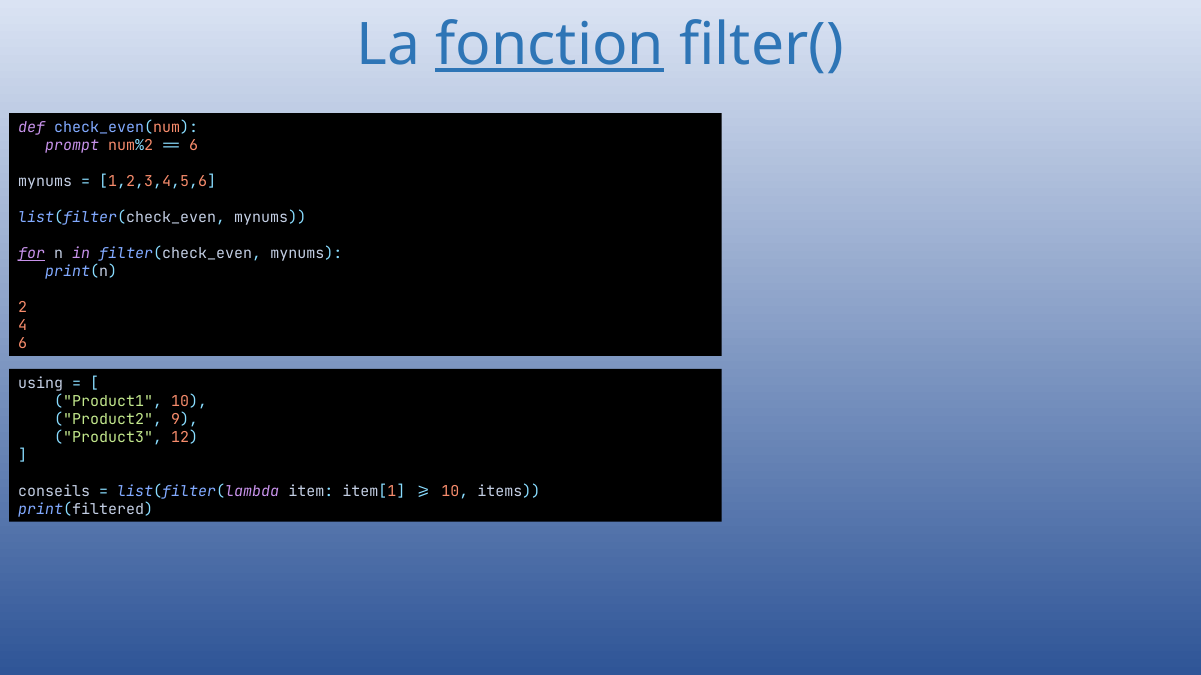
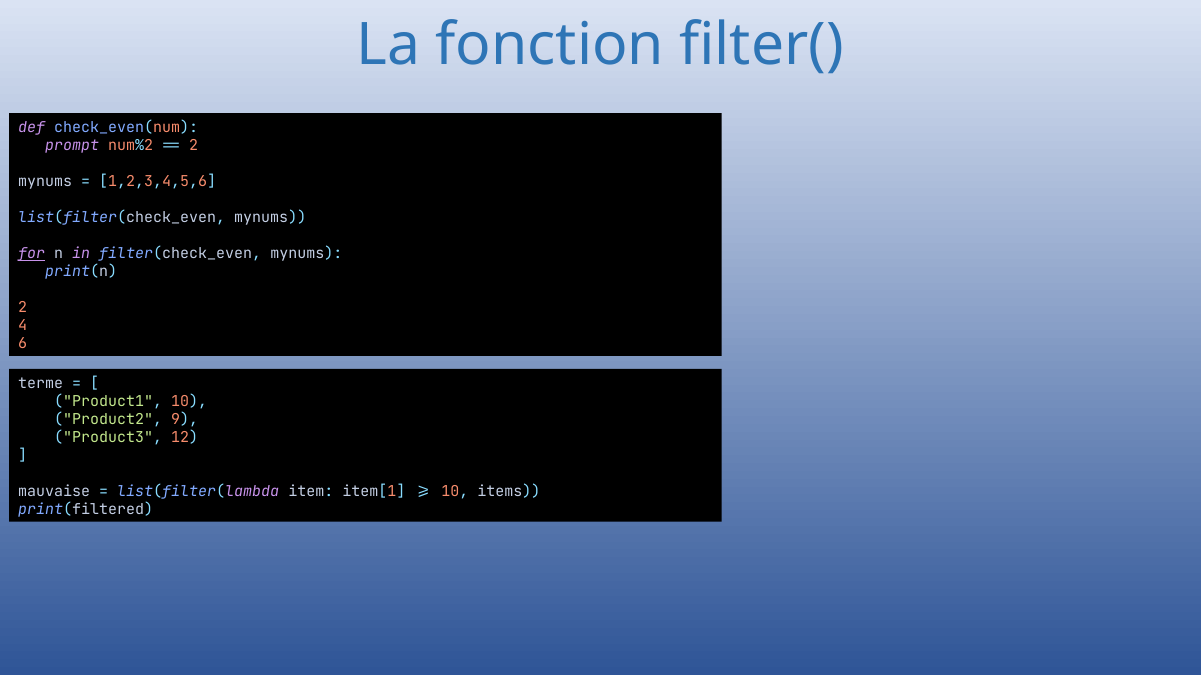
fonction underline: present -> none
6 at (194, 146): 6 -> 2
using: using -> terme
conseils: conseils -> mauvaise
